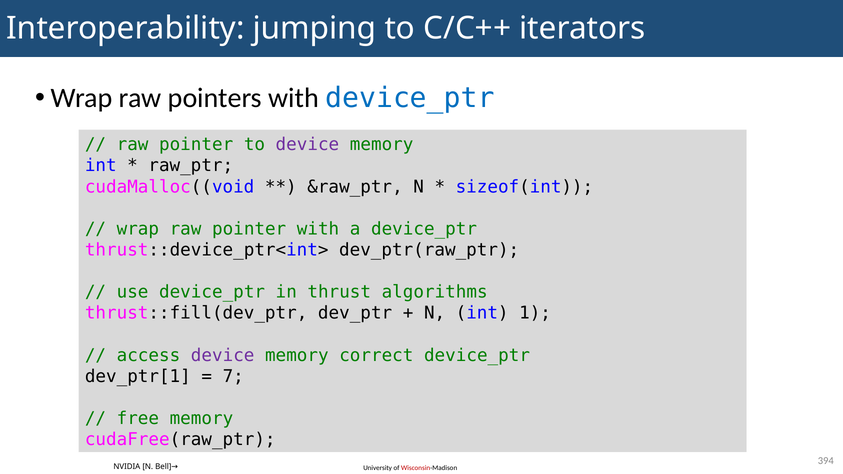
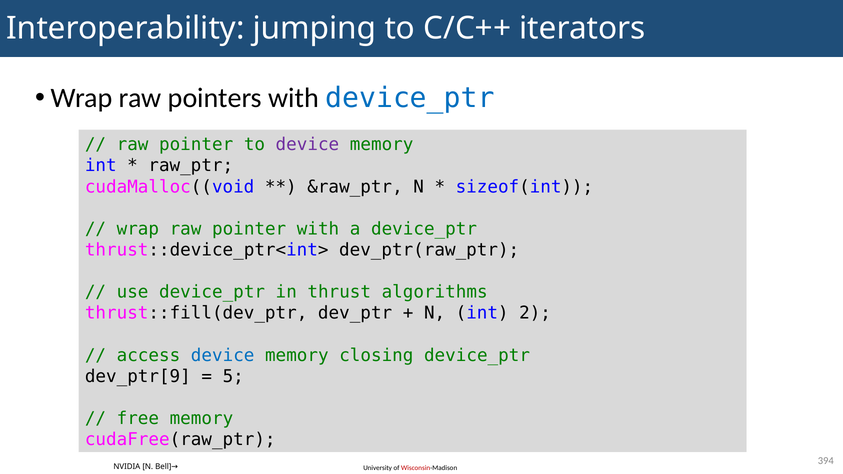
1: 1 -> 2
device at (223, 355) colour: purple -> blue
correct: correct -> closing
dev_ptr[1: dev_ptr[1 -> dev_ptr[9
7: 7 -> 5
